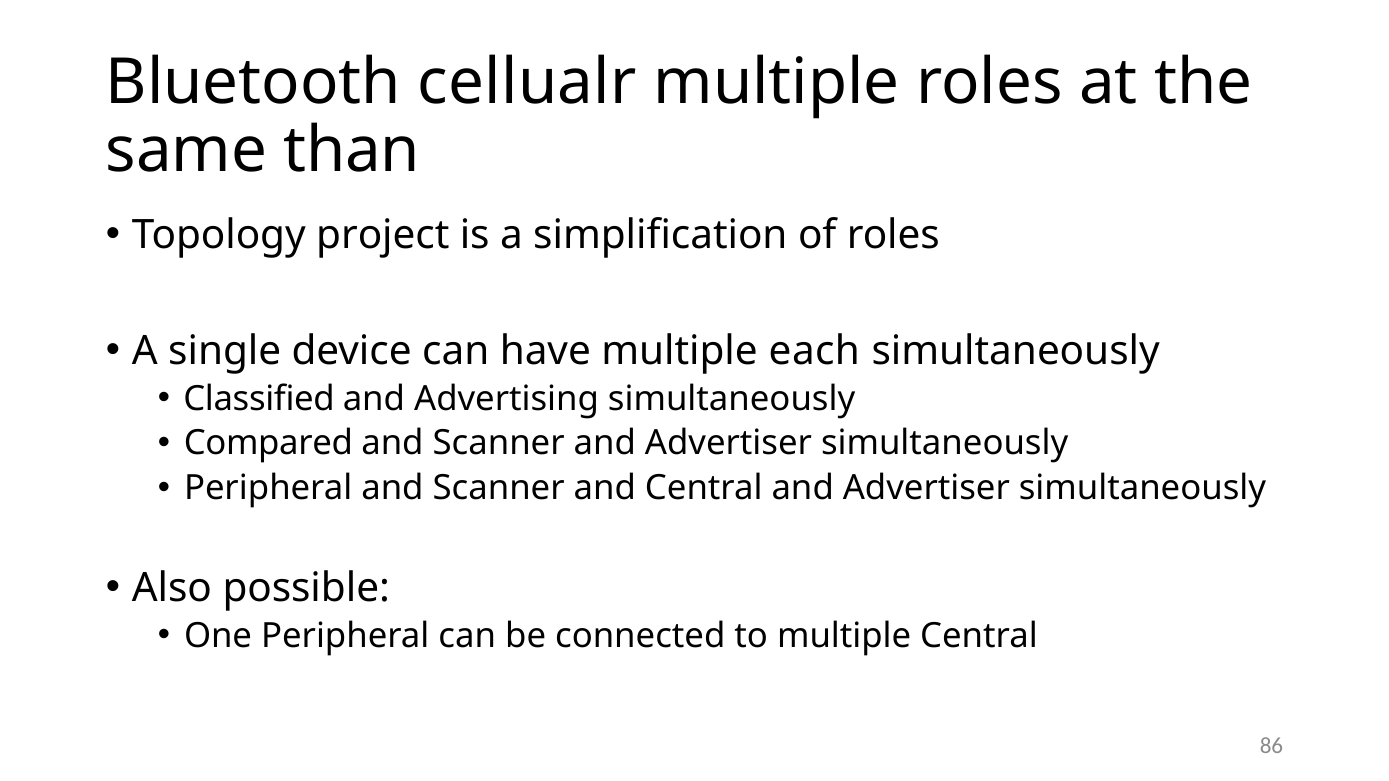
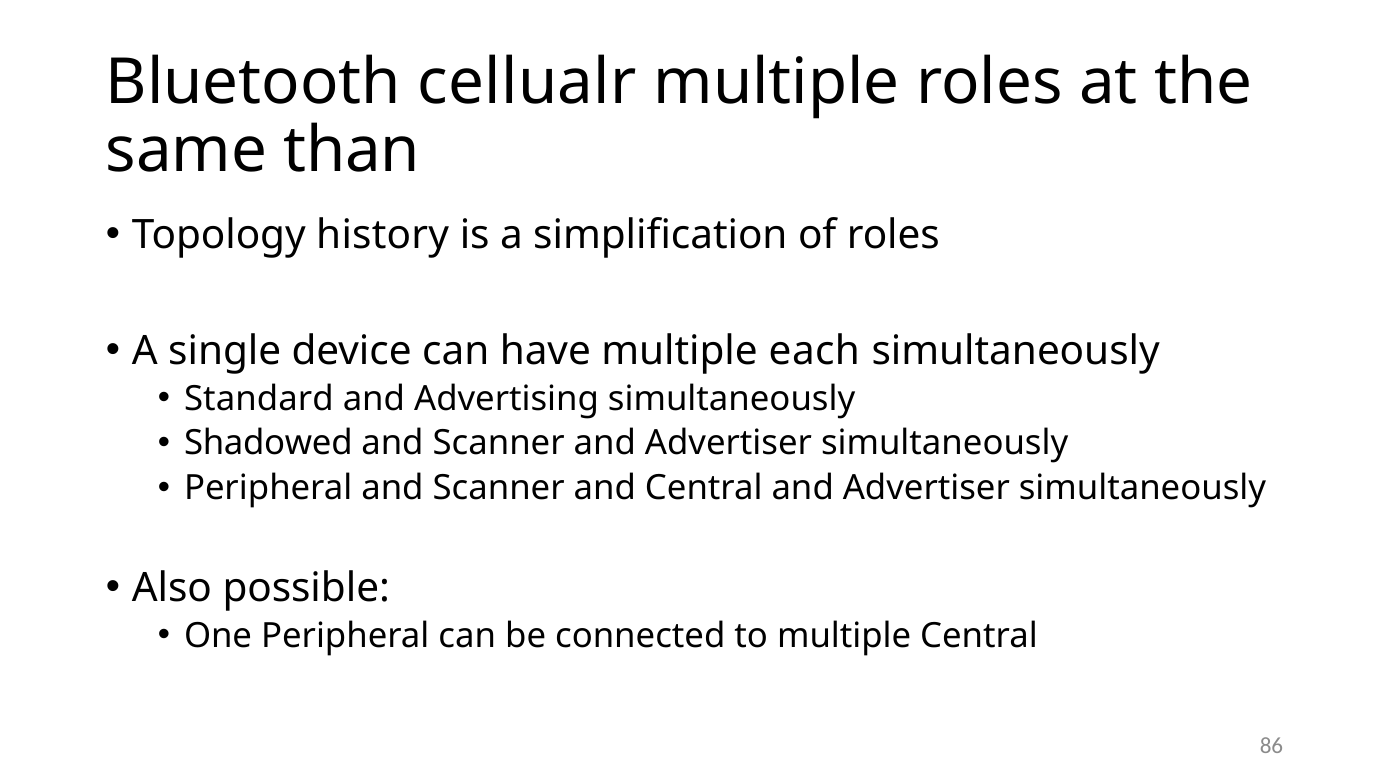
project: project -> history
Classified: Classified -> Standard
Compared: Compared -> Shadowed
